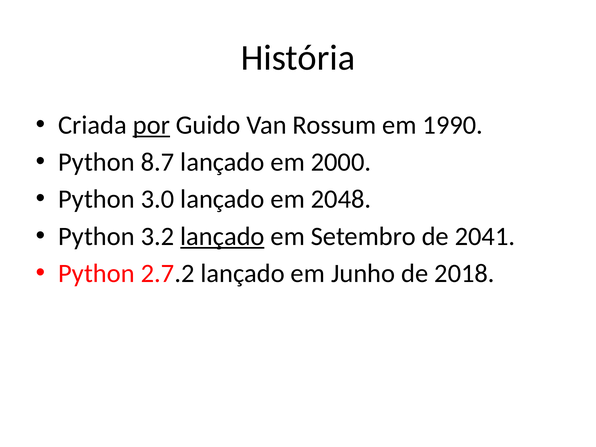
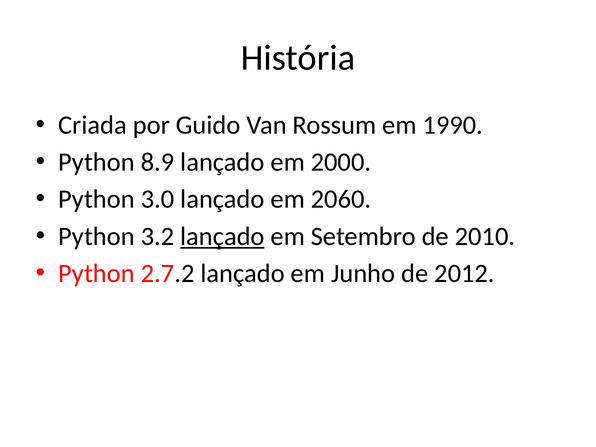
por underline: present -> none
8.7: 8.7 -> 8.9
2048: 2048 -> 2060
2041: 2041 -> 2010
2018: 2018 -> 2012
